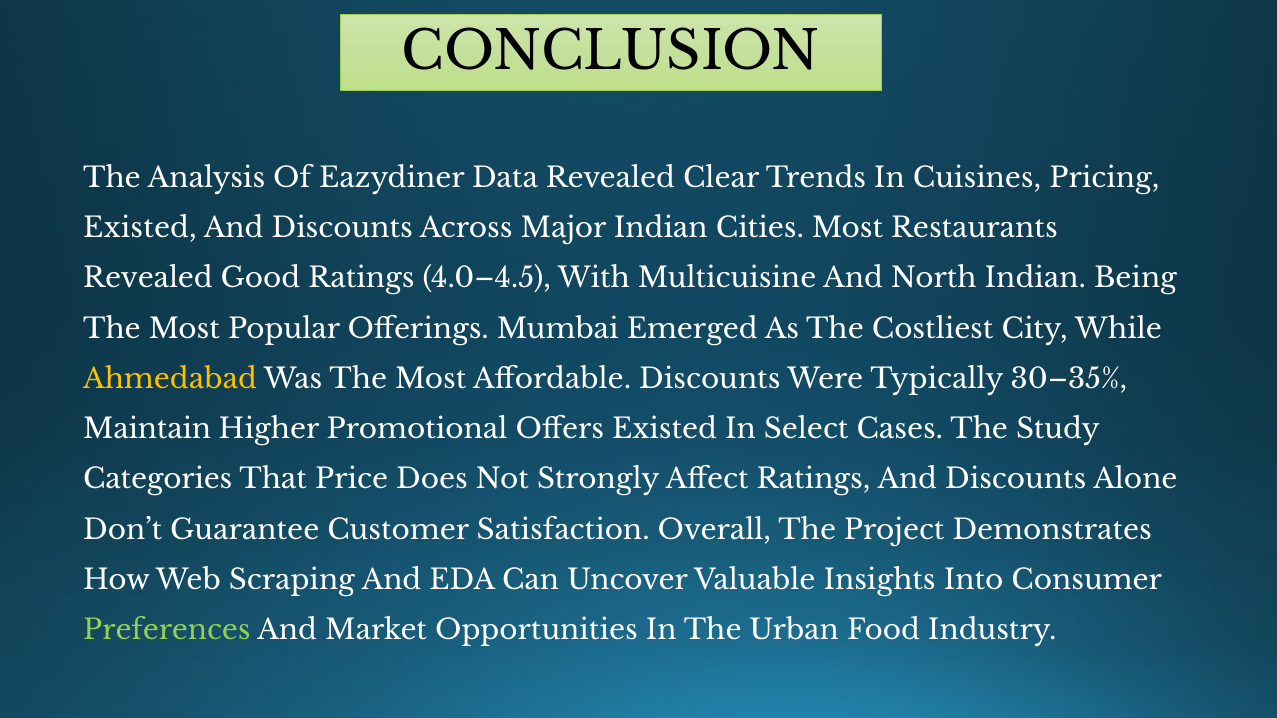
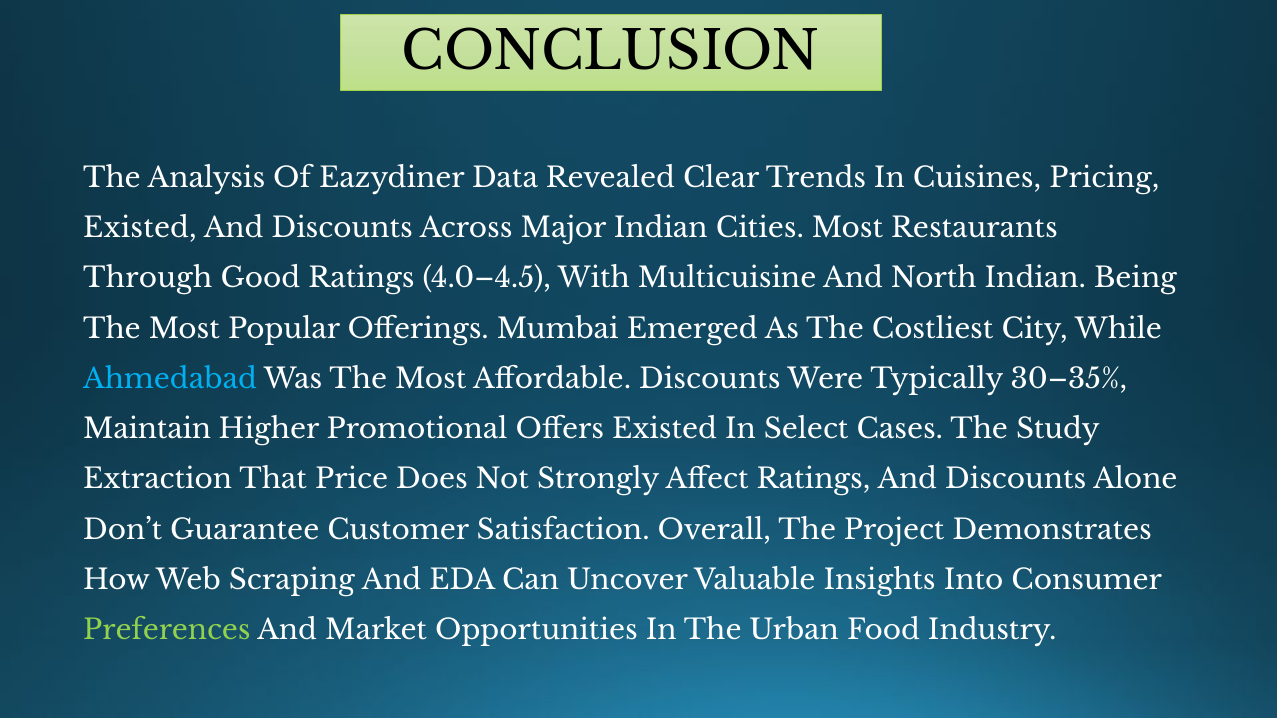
Revealed at (148, 279): Revealed -> Through
Ahmedabad colour: yellow -> light blue
Categories: Categories -> Extraction
